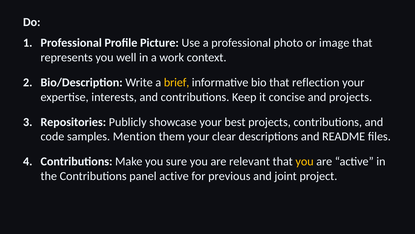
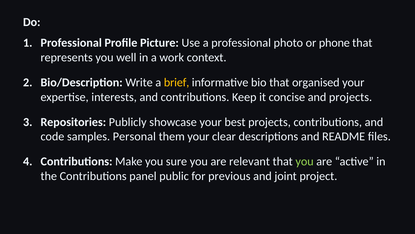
image: image -> phone
reflection: reflection -> organised
Mention: Mention -> Personal
you at (305, 161) colour: yellow -> light green
panel active: active -> public
